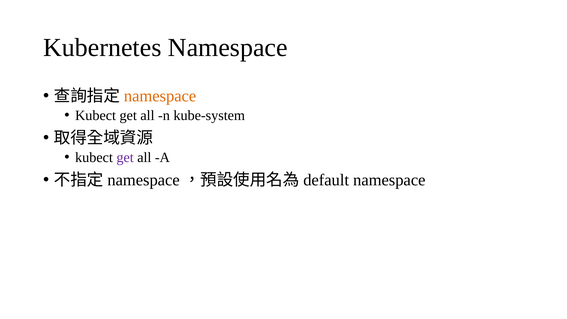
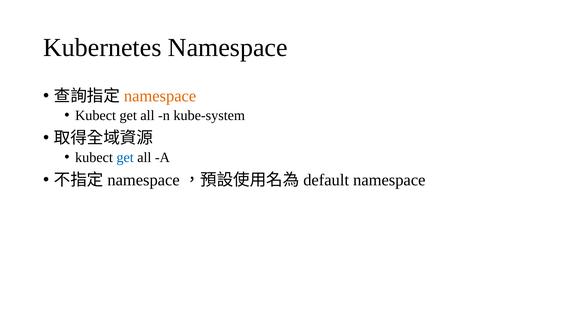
get at (125, 157) colour: purple -> blue
